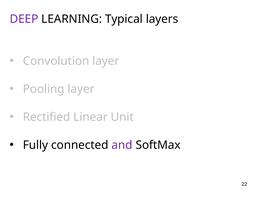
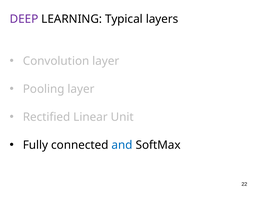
and colour: purple -> blue
